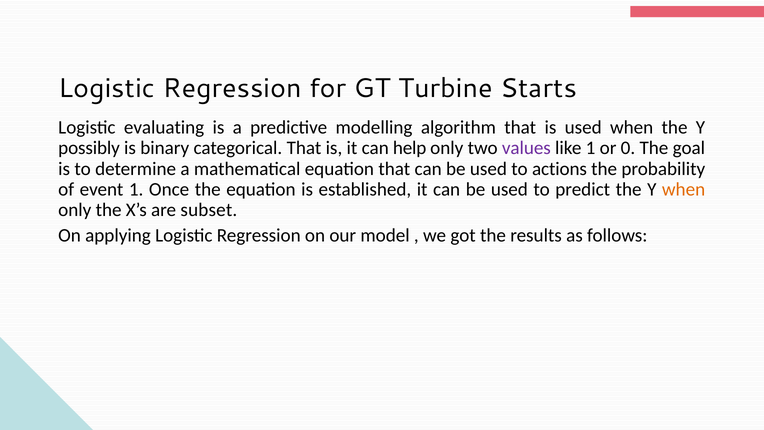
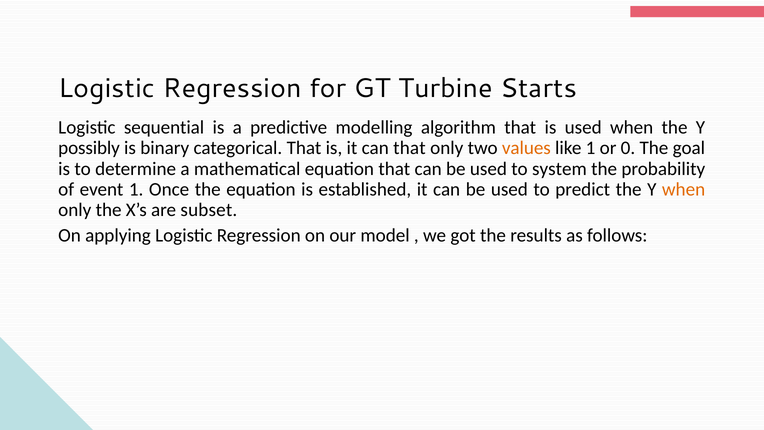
evaluating: evaluating -> sequential
can help: help -> that
values colour: purple -> orange
actions: actions -> system
